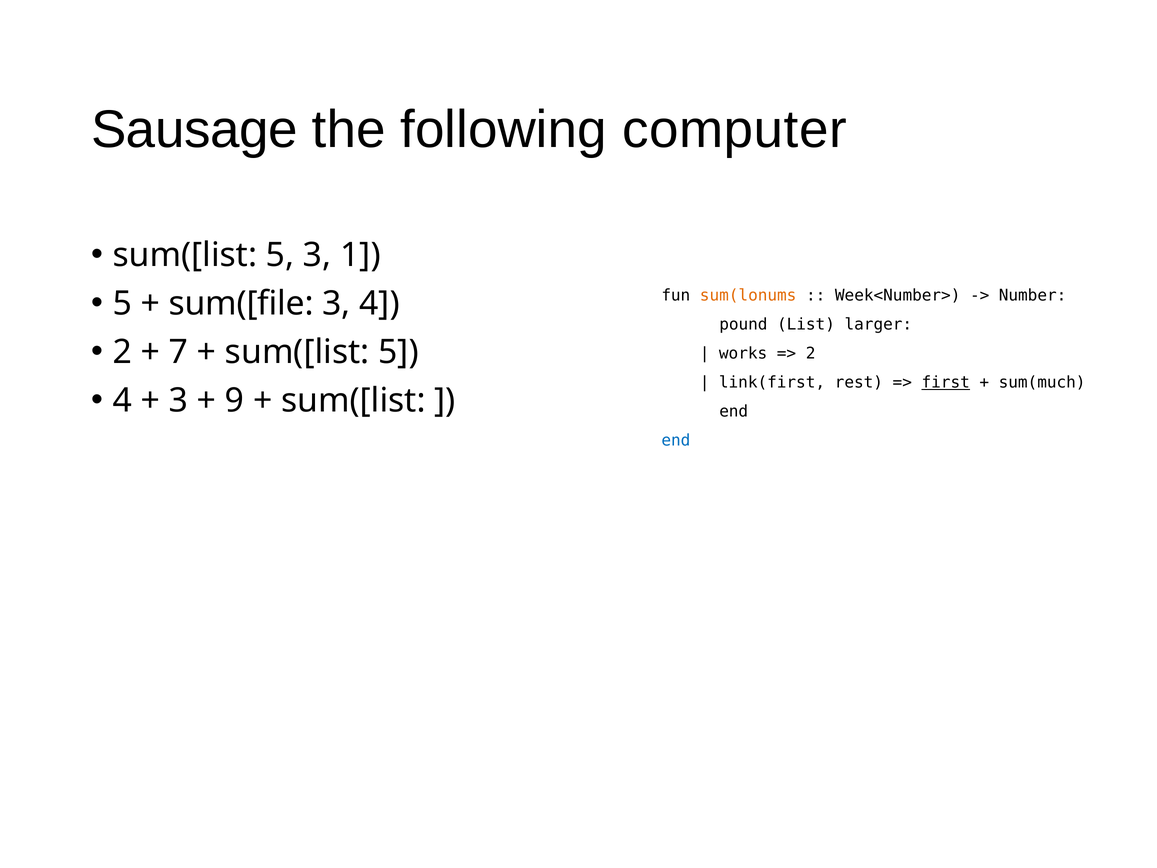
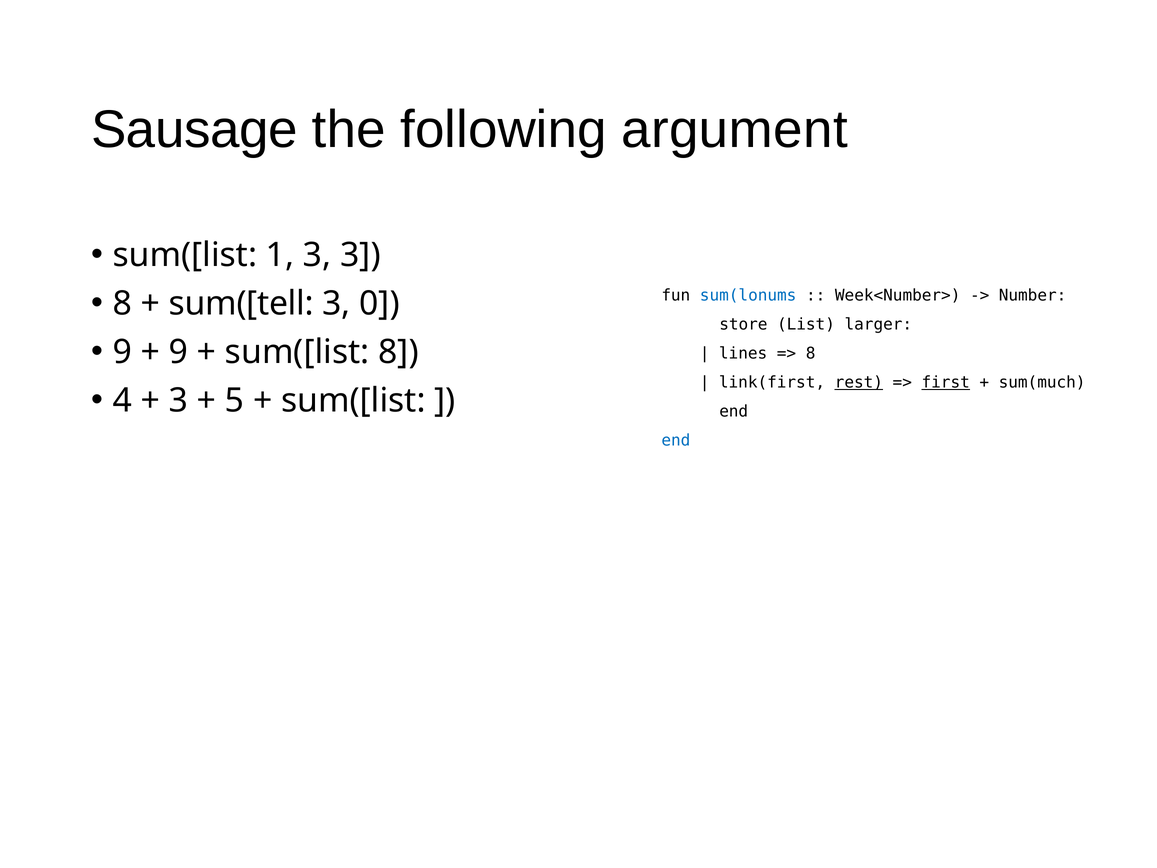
computer: computer -> argument
5 at (280, 255): 5 -> 1
3 1: 1 -> 3
5 at (122, 303): 5 -> 8
sum([file: sum([file -> sum([tell
3 4: 4 -> 0
sum(lonums colour: orange -> blue
pound: pound -> store
2 at (122, 352): 2 -> 9
7 at (179, 352): 7 -> 9
5 at (398, 352): 5 -> 8
works: works -> lines
2 at (811, 354): 2 -> 8
rest underline: none -> present
9: 9 -> 5
